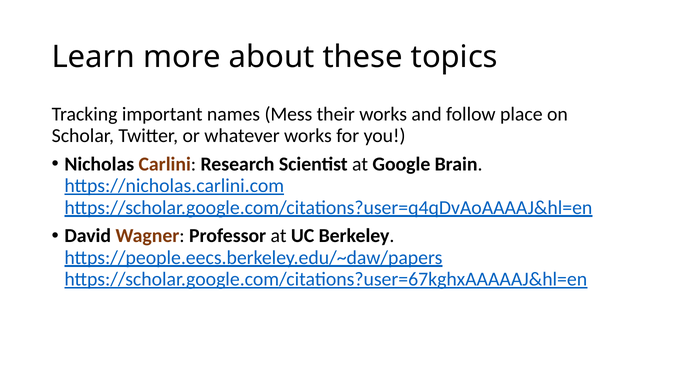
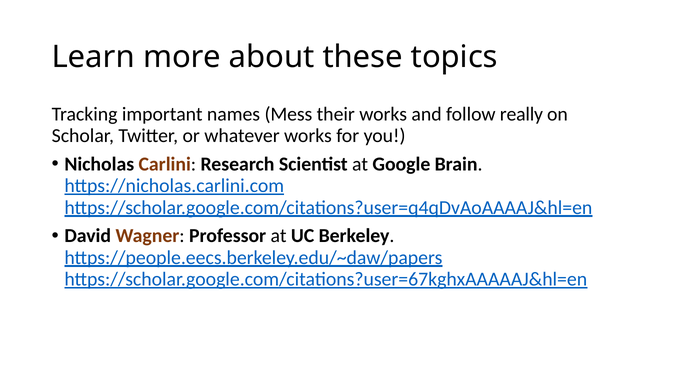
place: place -> really
